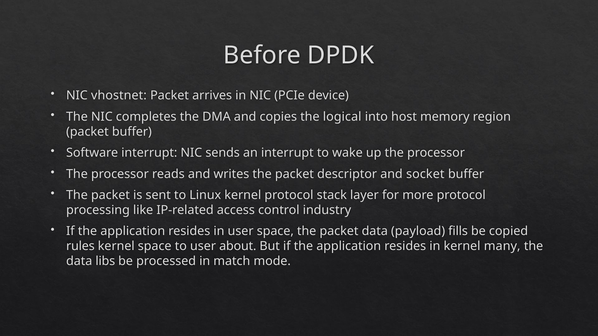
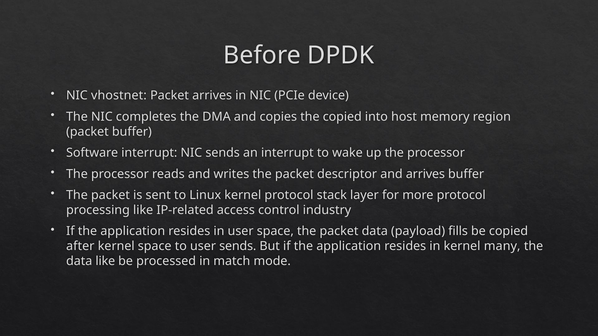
the logical: logical -> copied
and socket: socket -> arrives
rules: rules -> after
user about: about -> sends
data libs: libs -> like
